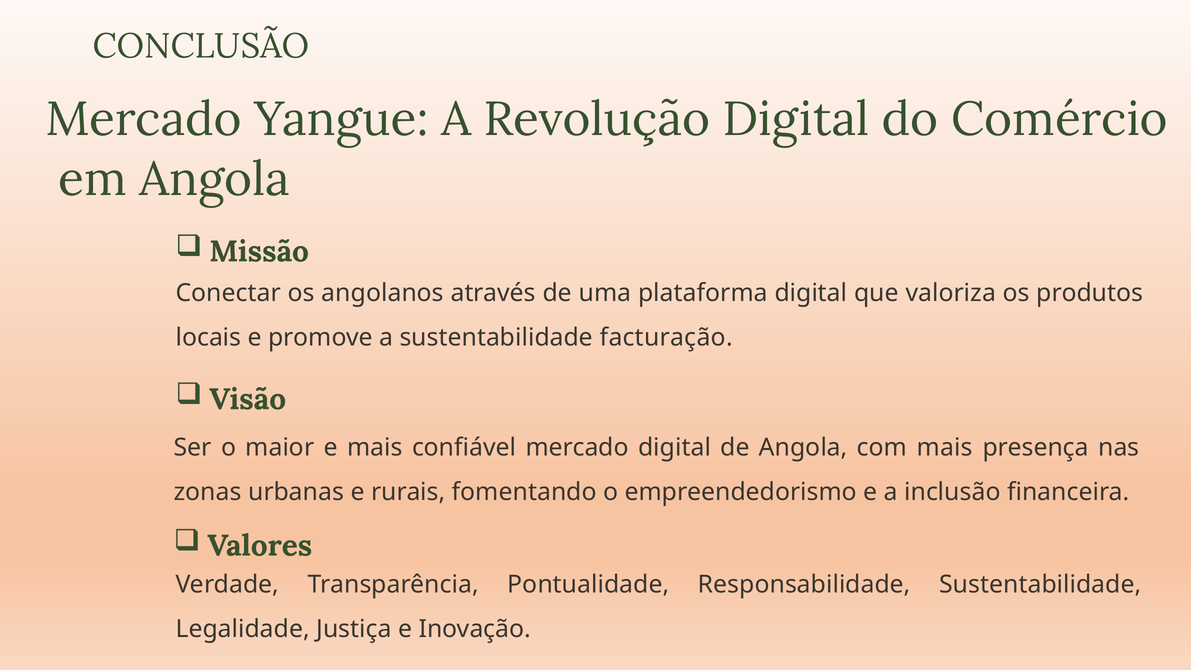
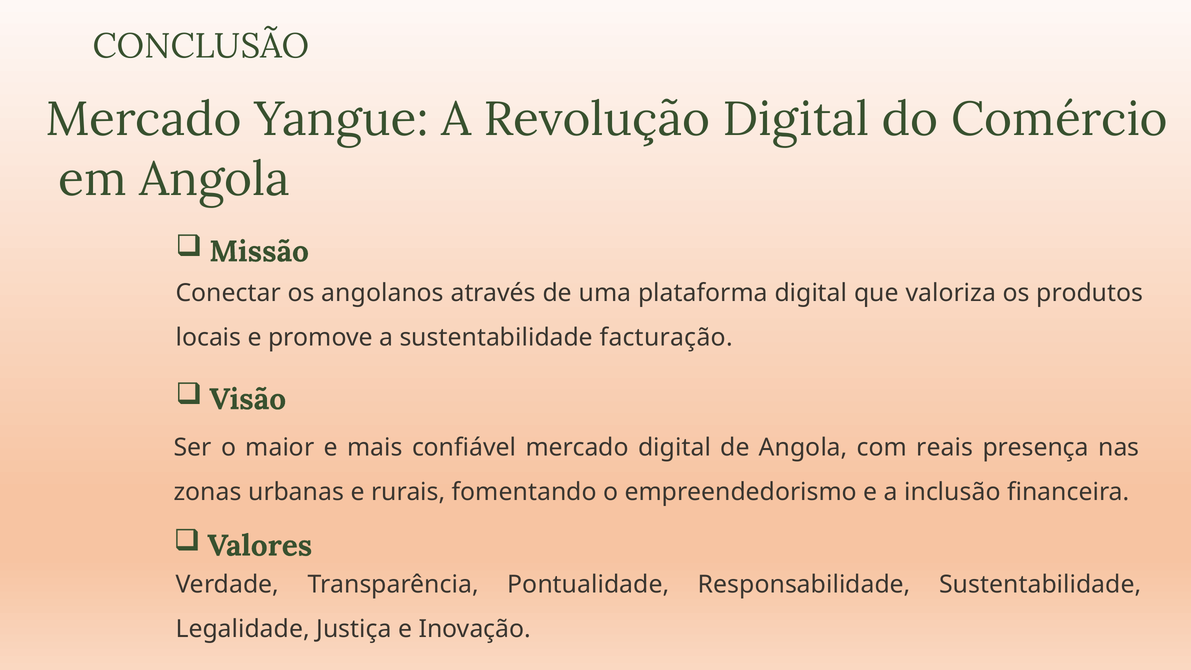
com mais: mais -> reais
